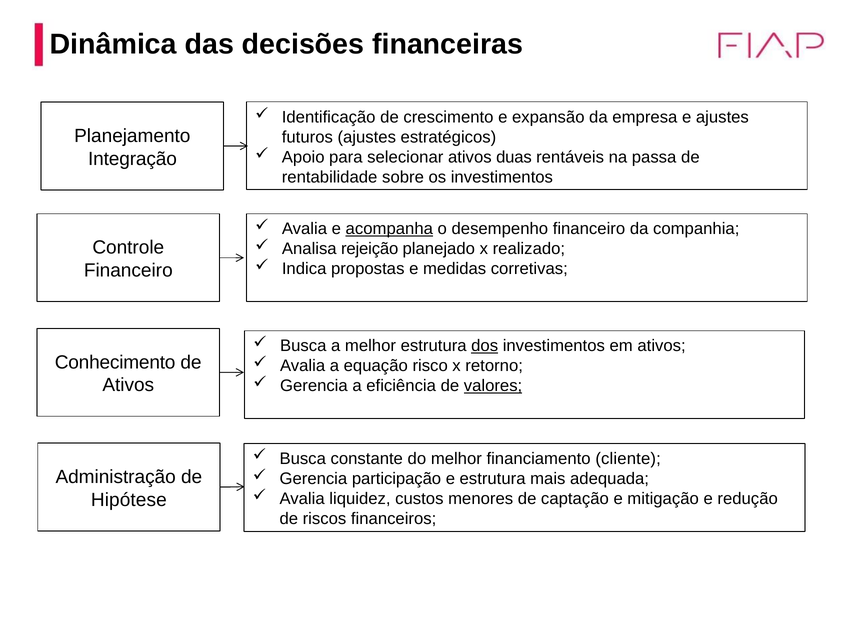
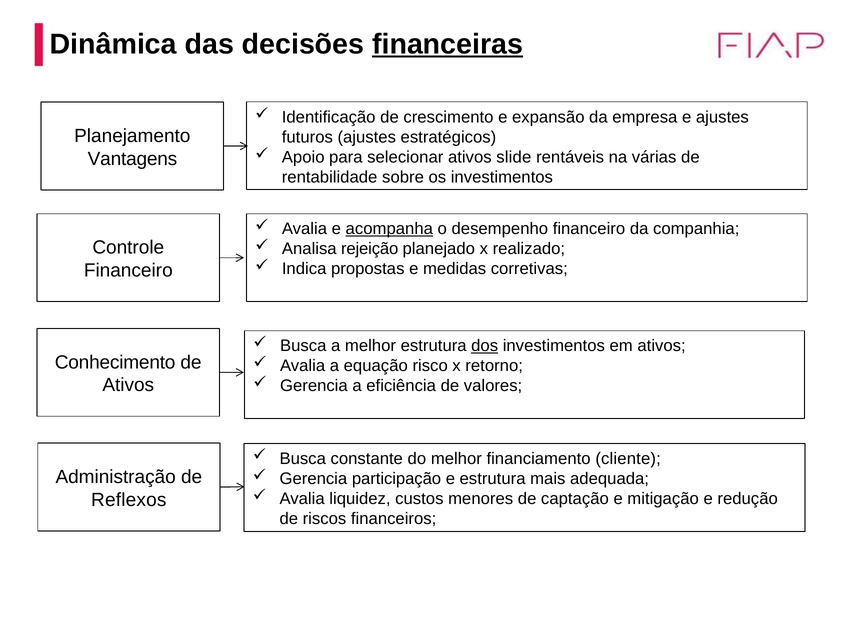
financeiras underline: none -> present
duas: duas -> slide
passa: passa -> várias
Integração: Integração -> Vantagens
valores underline: present -> none
Hipótese: Hipótese -> Reflexos
